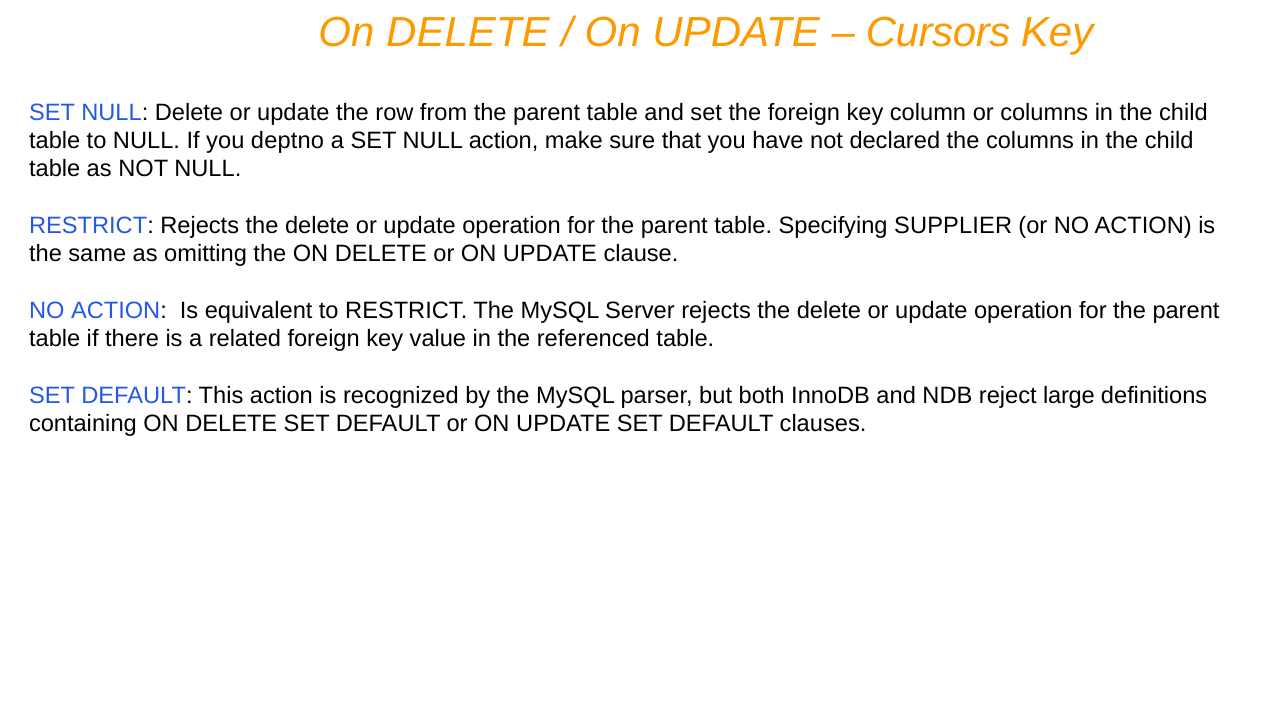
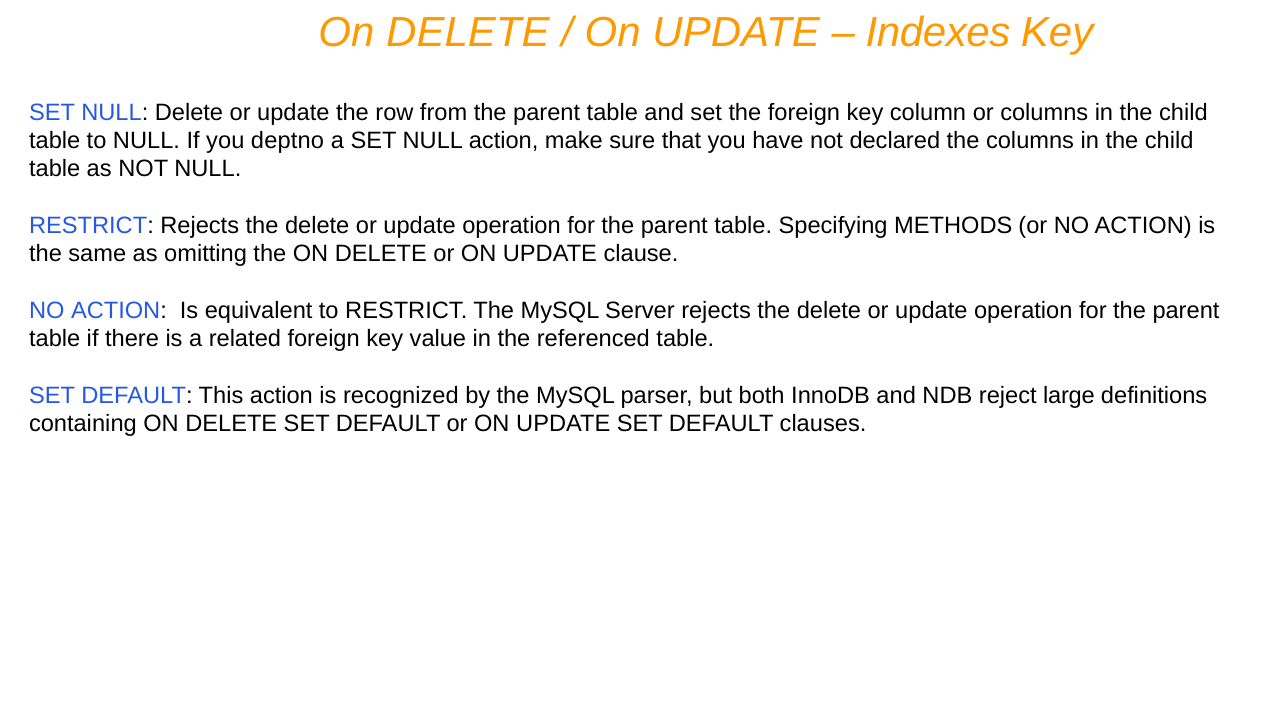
Cursors: Cursors -> Indexes
SUPPLIER: SUPPLIER -> METHODS
